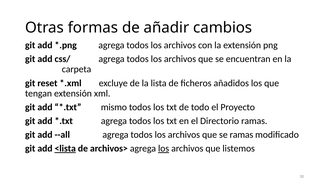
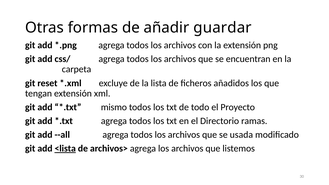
cambios: cambios -> guardar
se ramas: ramas -> usada
los at (164, 149) underline: present -> none
